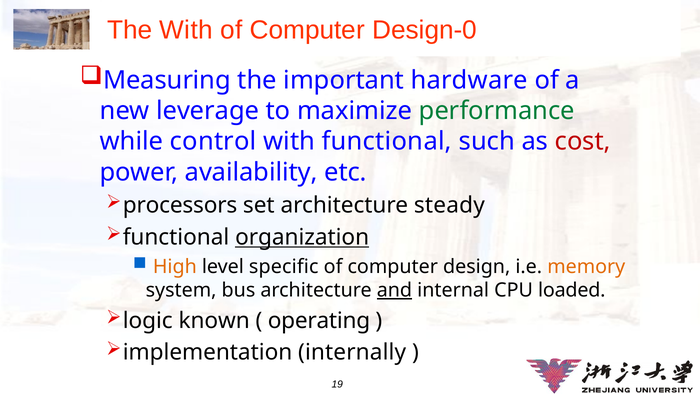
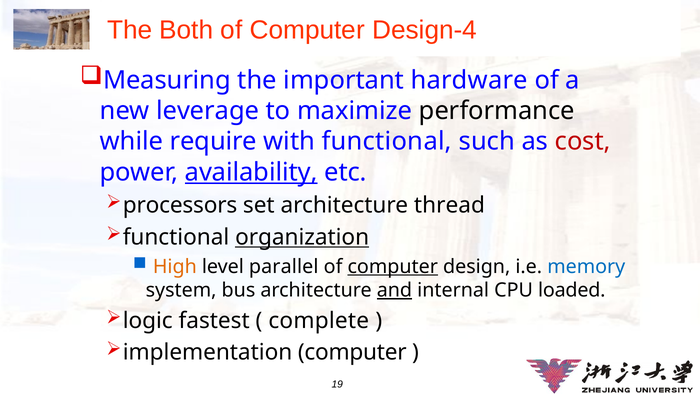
The With: With -> Both
Design-0: Design-0 -> Design-4
performance colour: green -> black
control: control -> require
availability underline: none -> present
steady: steady -> thread
specific: specific -> parallel
computer at (393, 266) underline: none -> present
memory colour: orange -> blue
known: known -> fastest
operating: operating -> complete
implementation internally: internally -> computer
